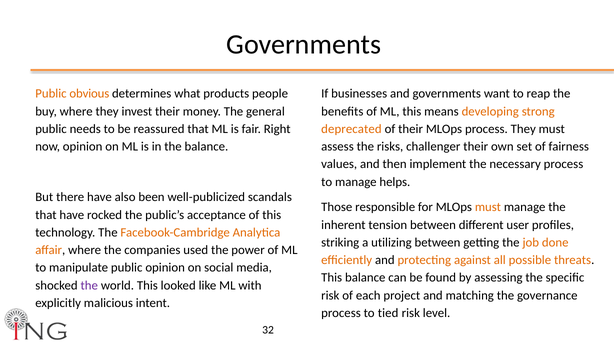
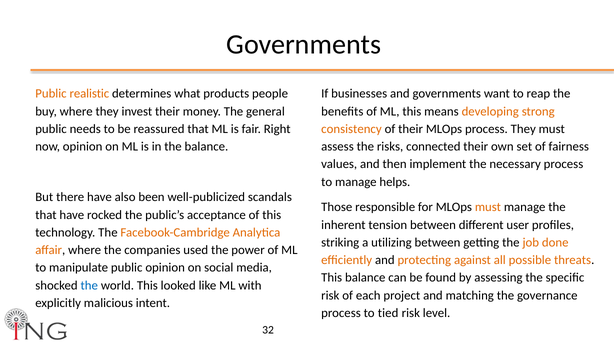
obvious: obvious -> realistic
deprecated: deprecated -> consistency
challenger: challenger -> connected
the at (89, 286) colour: purple -> blue
